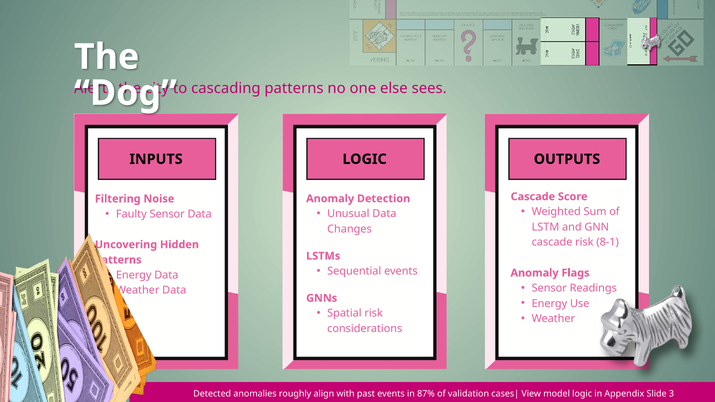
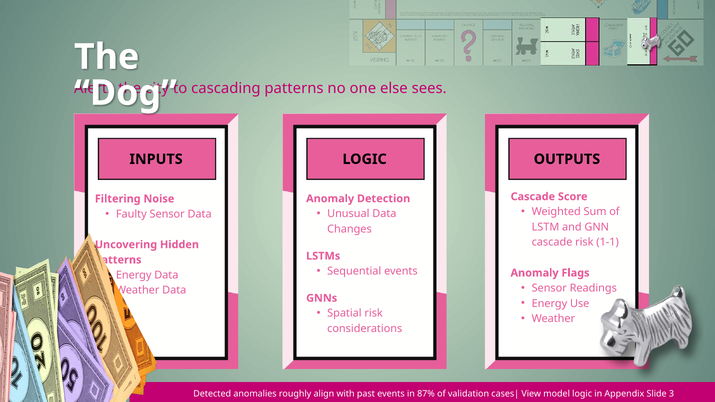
8-1: 8-1 -> 1-1
